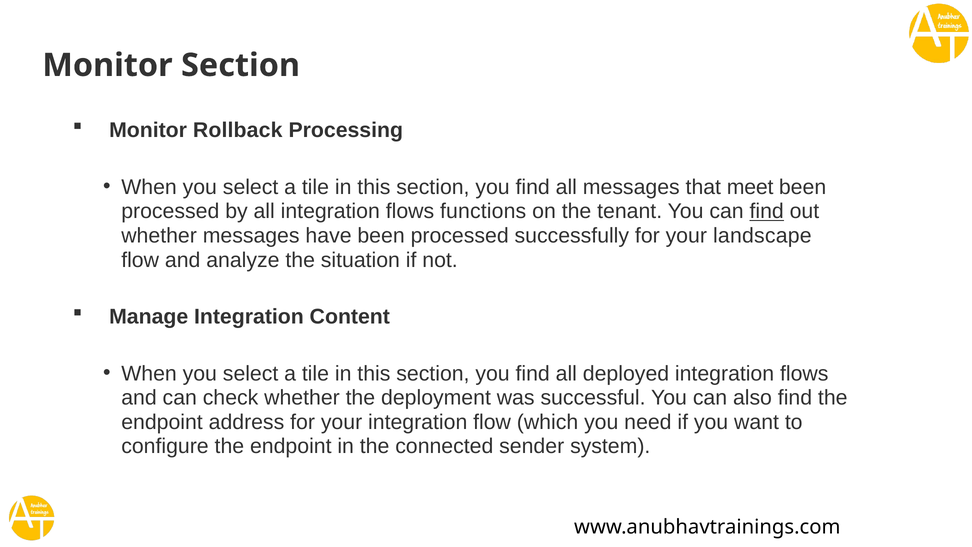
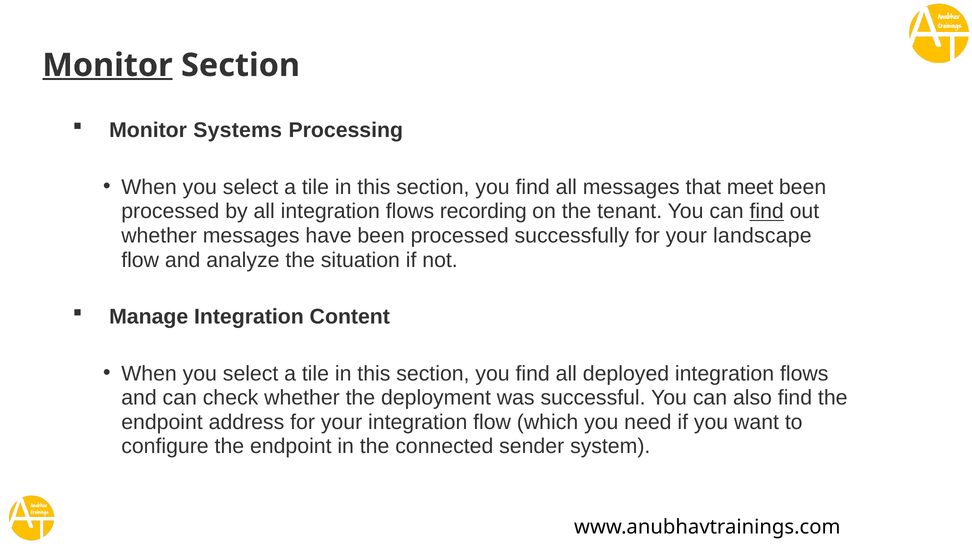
Monitor at (107, 65) underline: none -> present
Rollback: Rollback -> Systems
functions: functions -> recording
